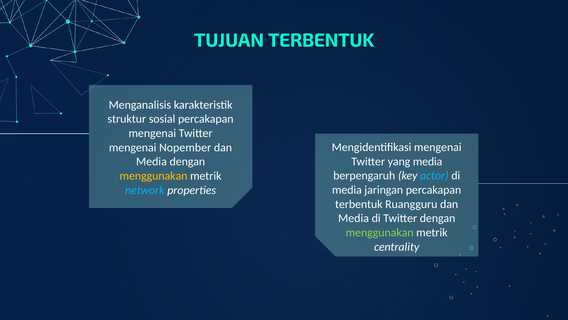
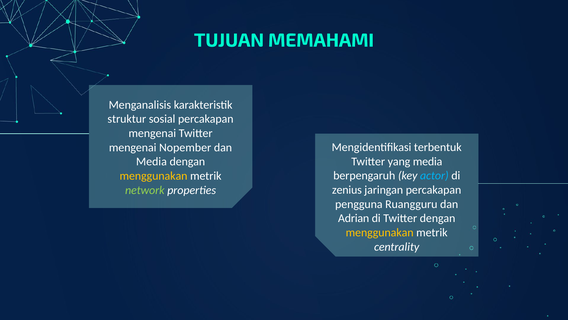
TUJUAN TERBENTUK: TERBENTUK -> MEMAHAMI
Mengidentifikasi mengenai: mengenai -> terbentuk
media at (347, 190): media -> zenius
network colour: light blue -> light green
terbentuk at (359, 204): terbentuk -> pengguna
Media at (354, 218): Media -> Adrian
menggunakan at (380, 232) colour: light green -> yellow
